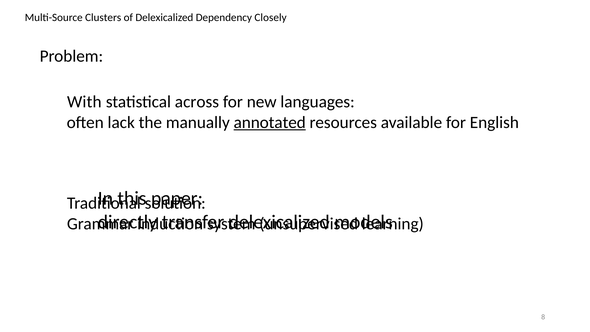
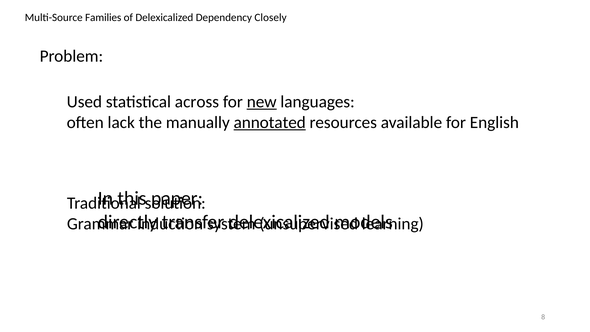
Clusters: Clusters -> Families
With: With -> Used
new underline: none -> present
